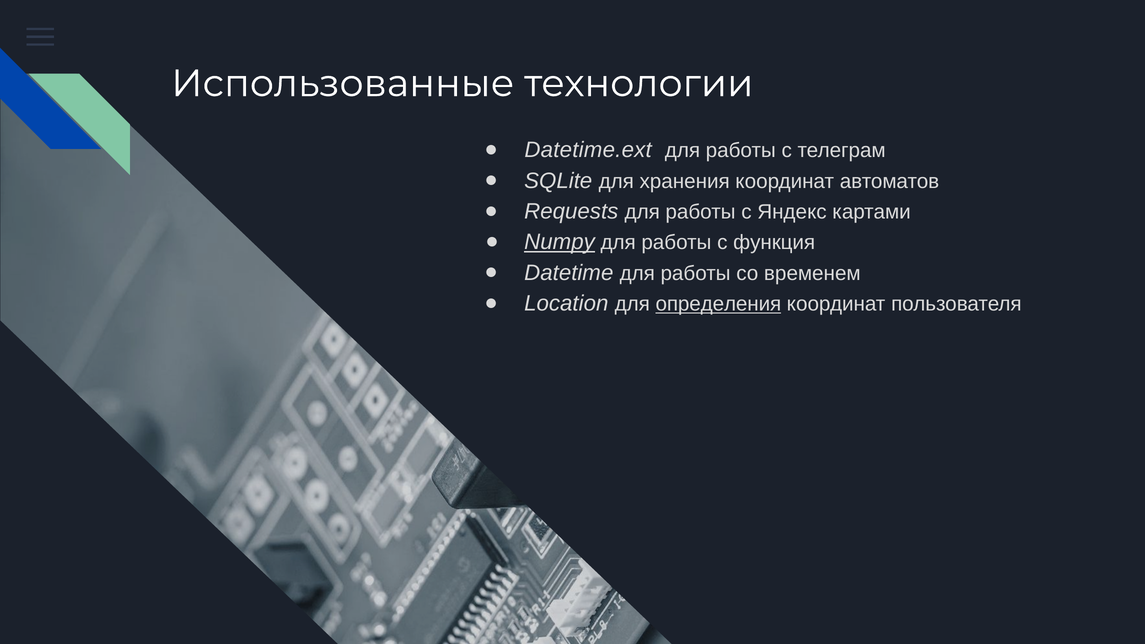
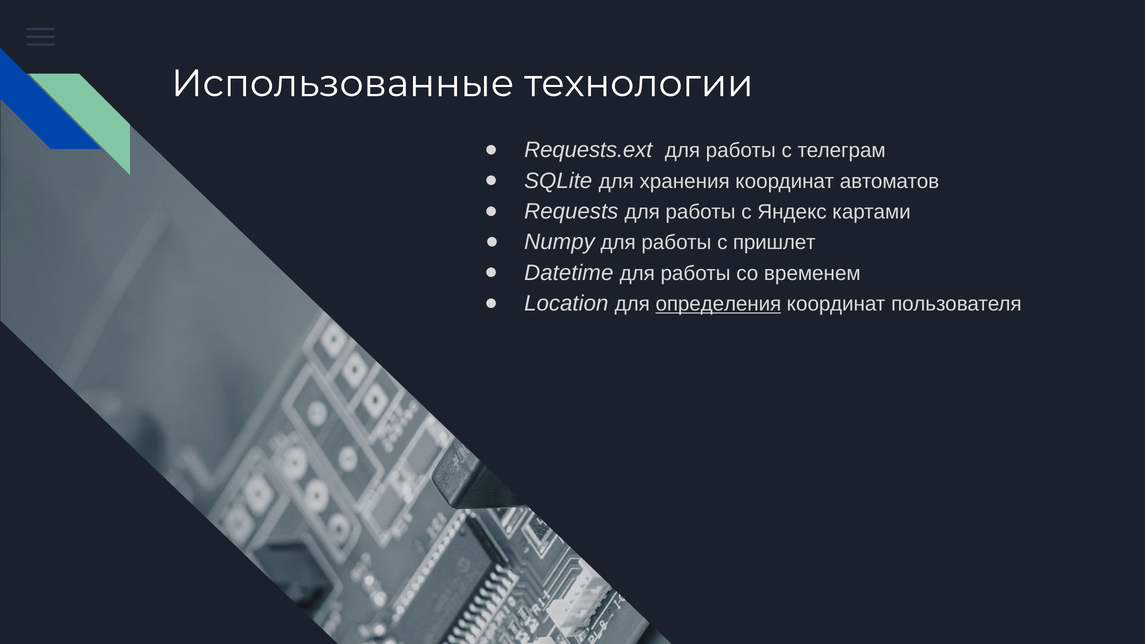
Datetime.ext: Datetime.ext -> Requests.ext
Numpy underline: present -> none
функция: функция -> пришлет
